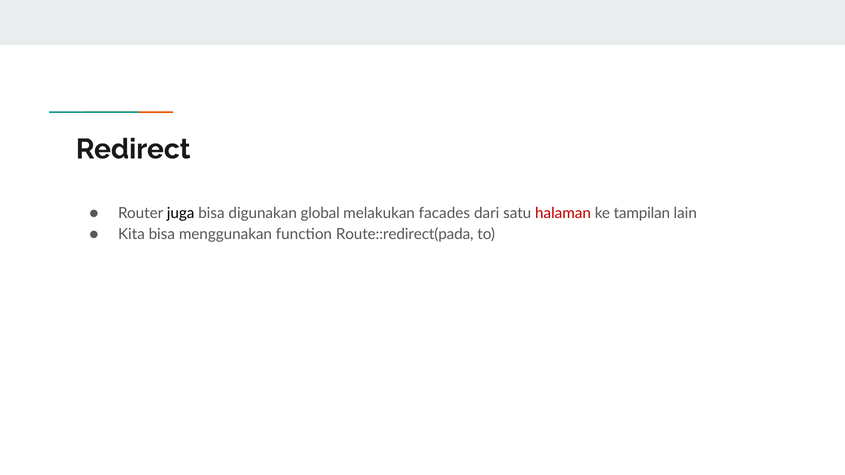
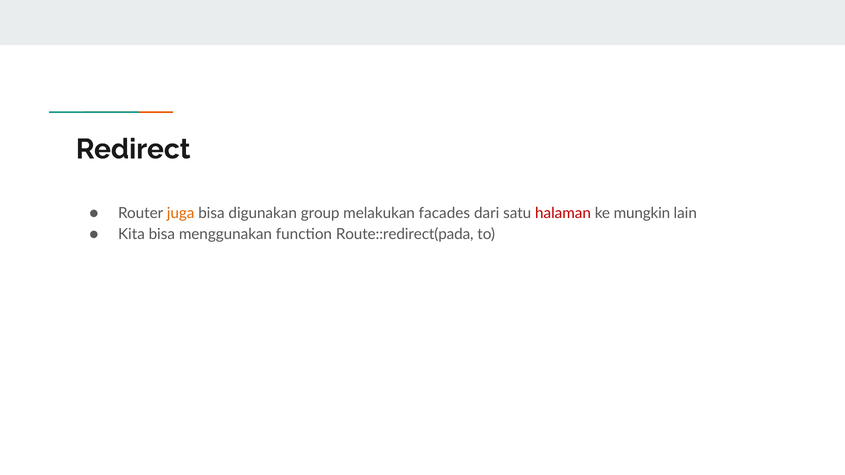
juga colour: black -> orange
global: global -> group
tampilan: tampilan -> mungkin
